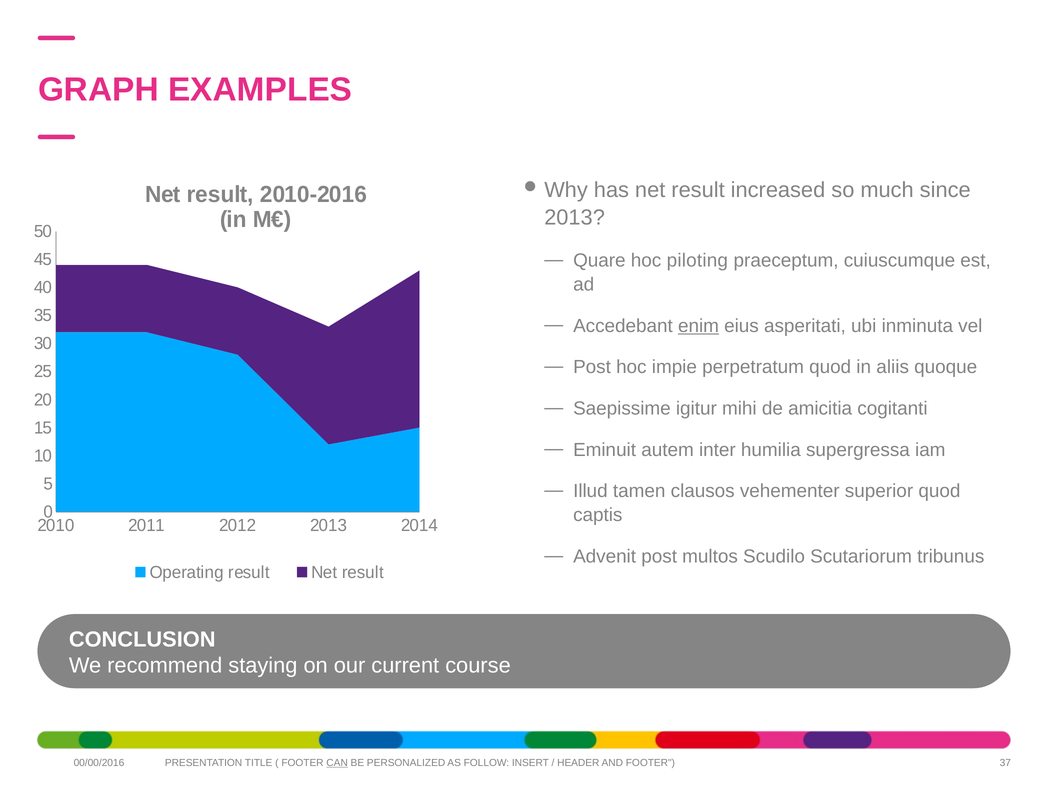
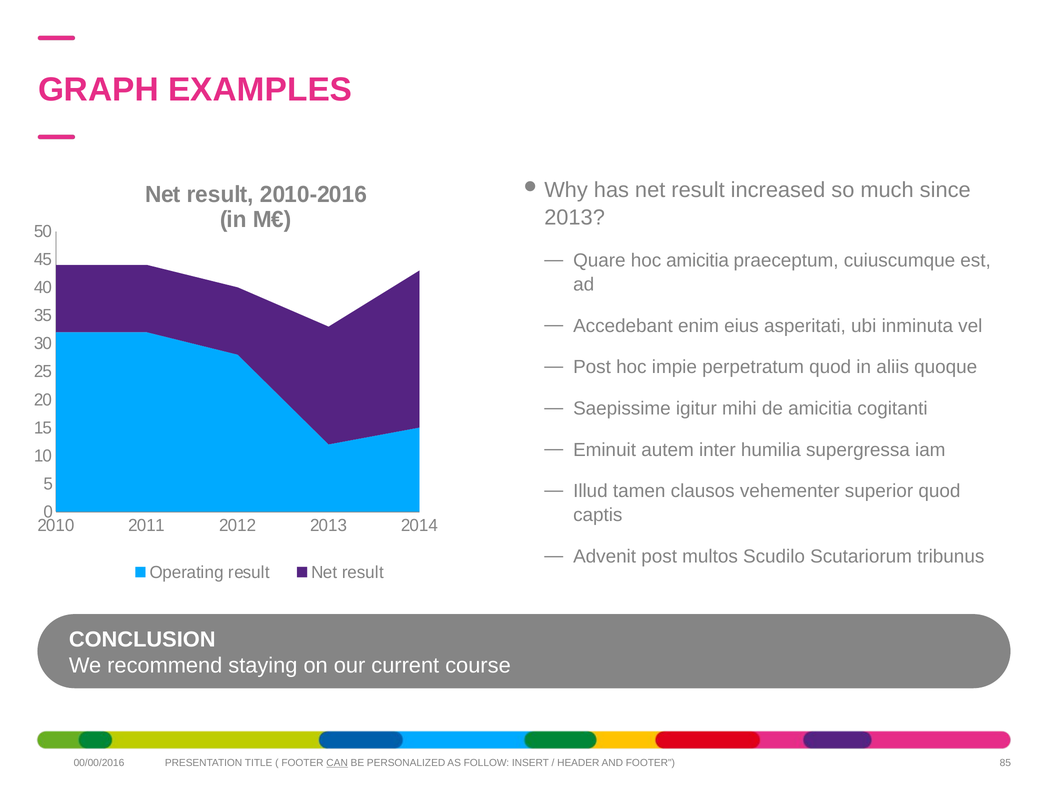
hoc piloting: piloting -> amicitia
enim underline: present -> none
37: 37 -> 85
